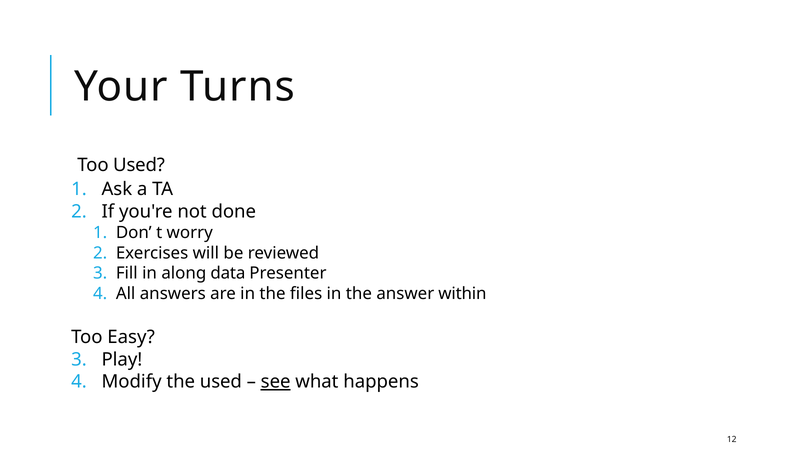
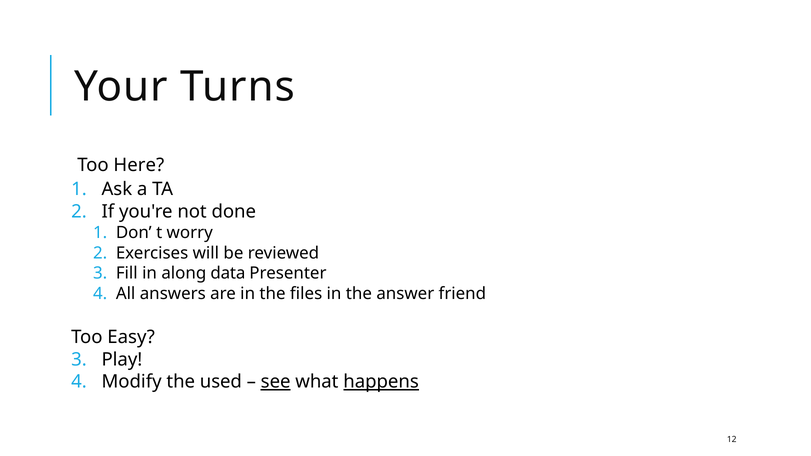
Too Used: Used -> Here
within: within -> friend
happens underline: none -> present
